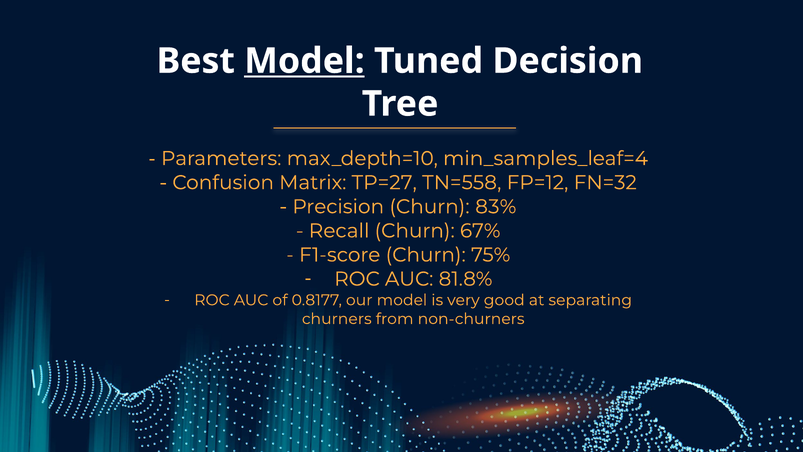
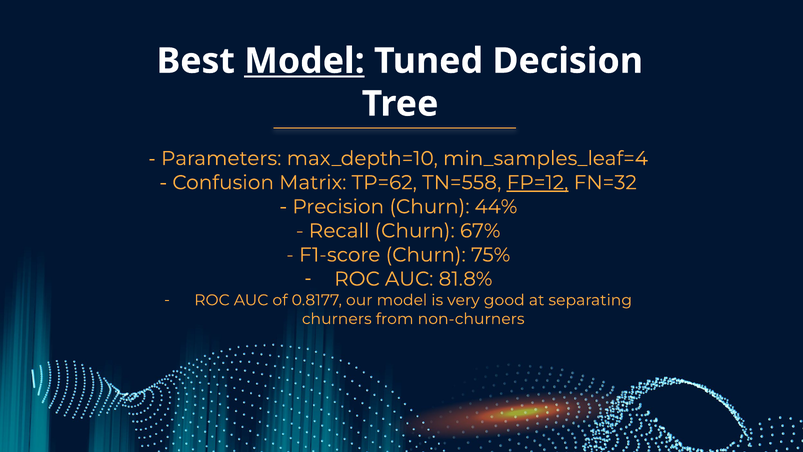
TP=27: TP=27 -> TP=62
FP=12 underline: none -> present
83%: 83% -> 44%
